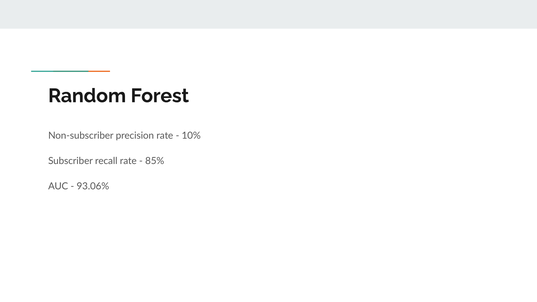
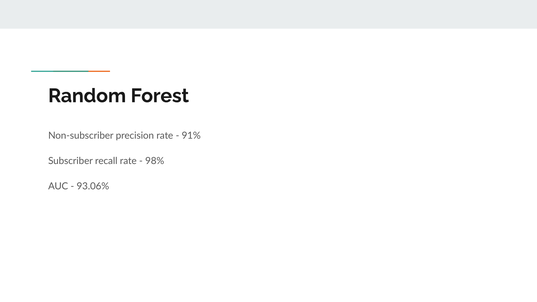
10%: 10% -> 91%
85%: 85% -> 98%
